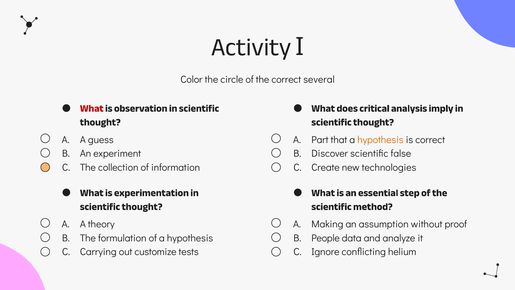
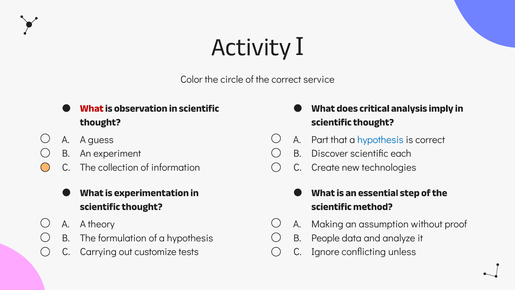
several: several -> service
hypothesis at (380, 140) colour: orange -> blue
false: false -> each
helium: helium -> unless
